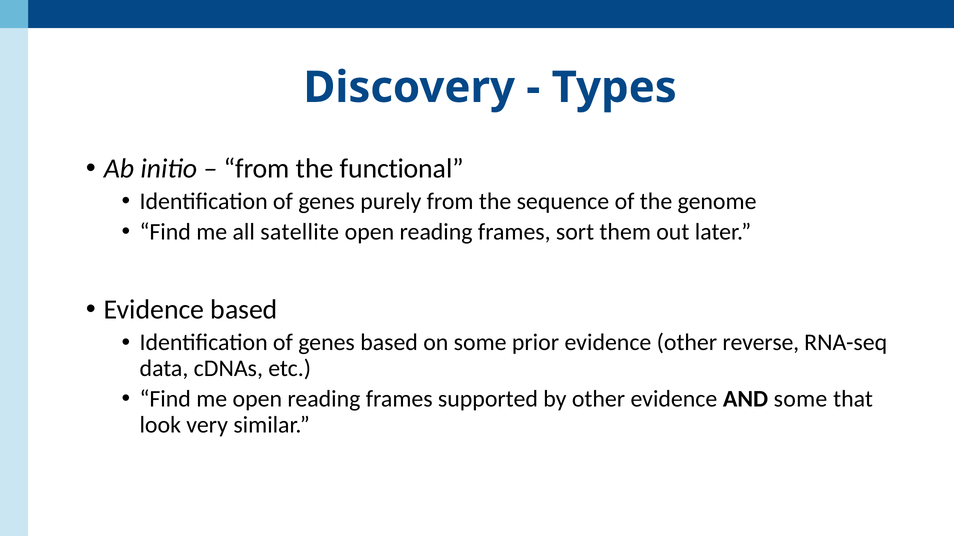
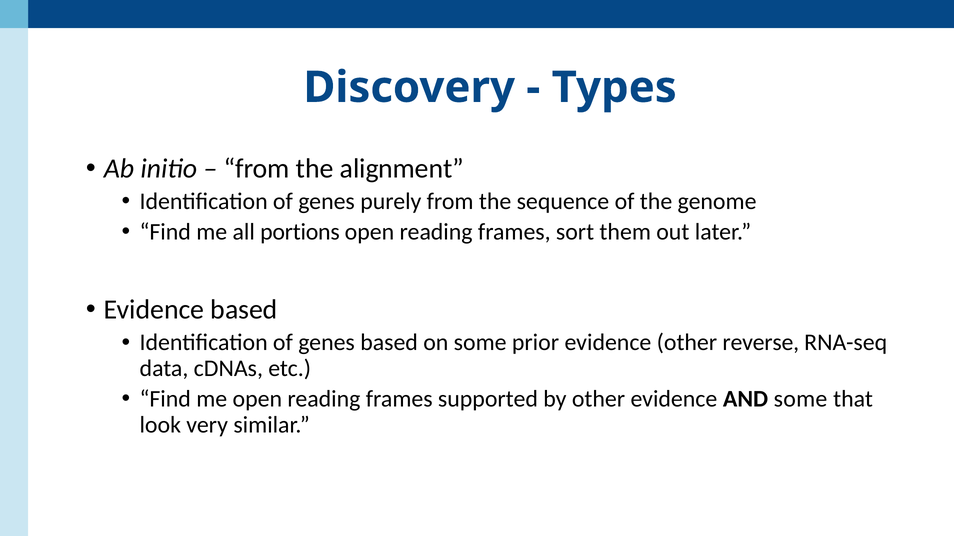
functional: functional -> alignment
satellite: satellite -> portions
